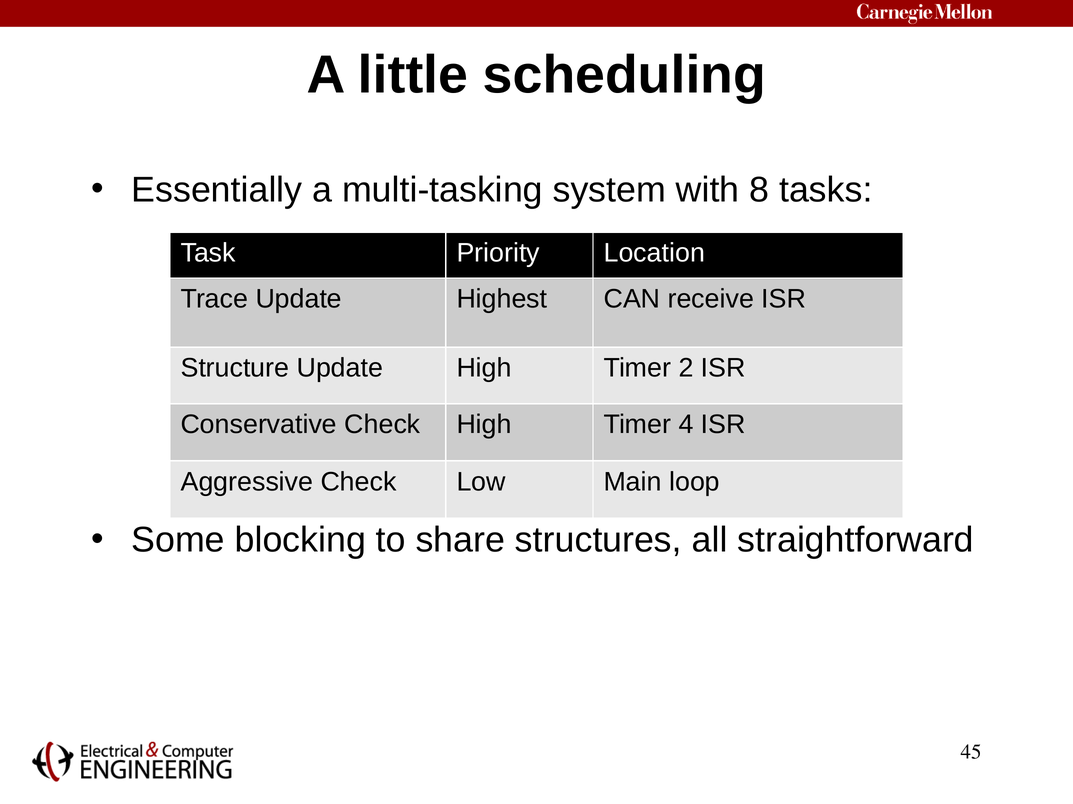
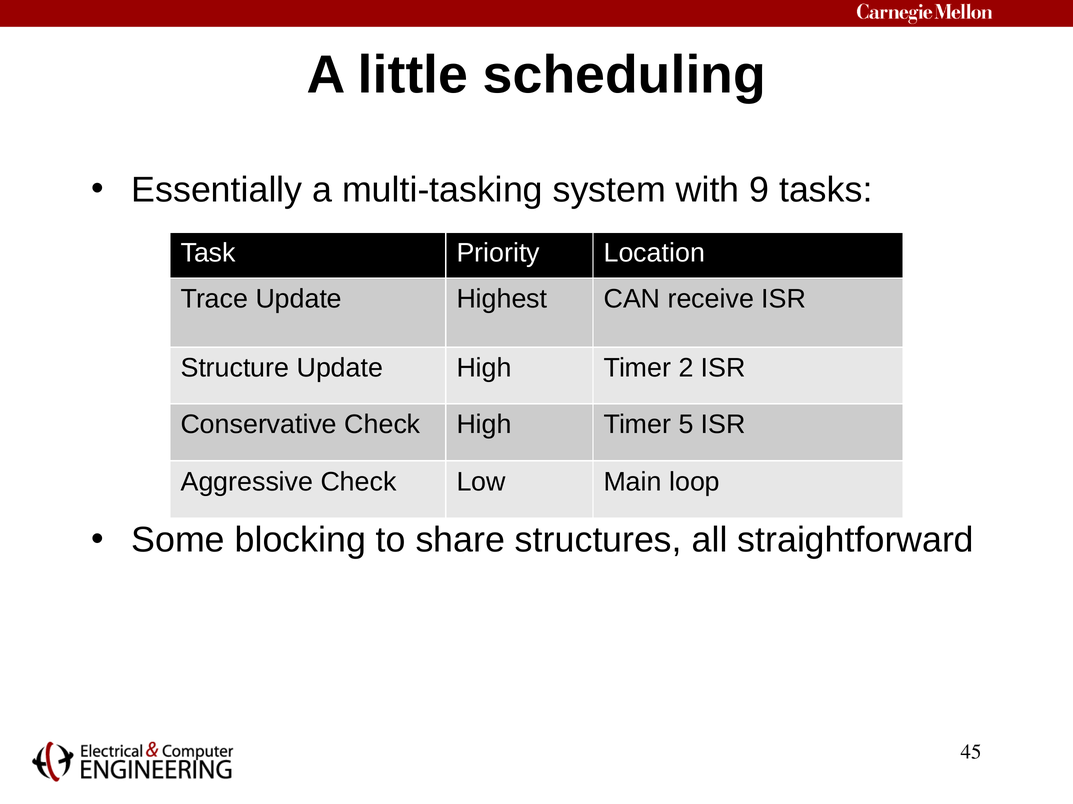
8: 8 -> 9
4: 4 -> 5
